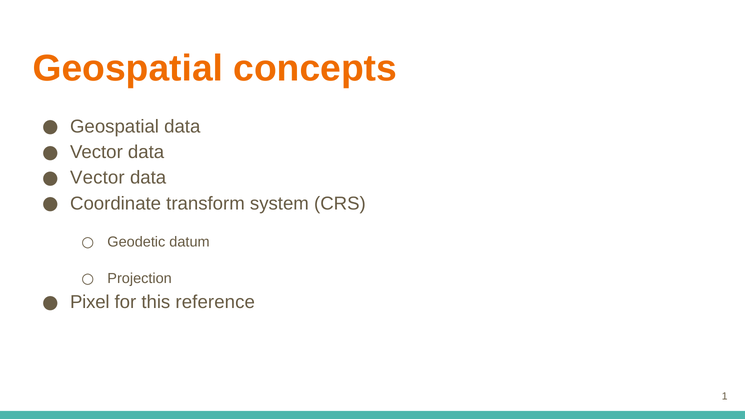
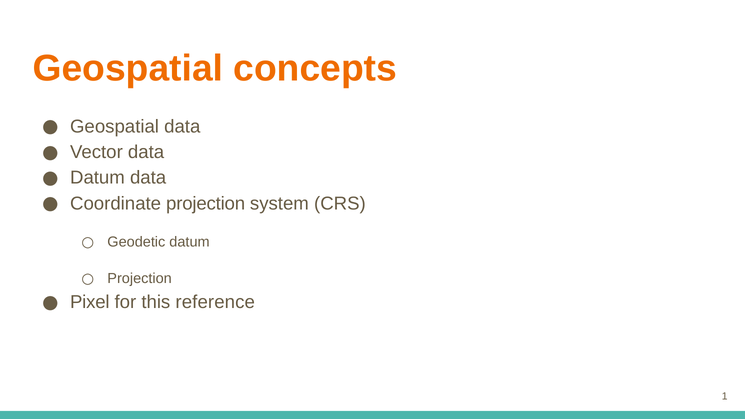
Vector at (97, 178): Vector -> Datum
Coordinate transform: transform -> projection
